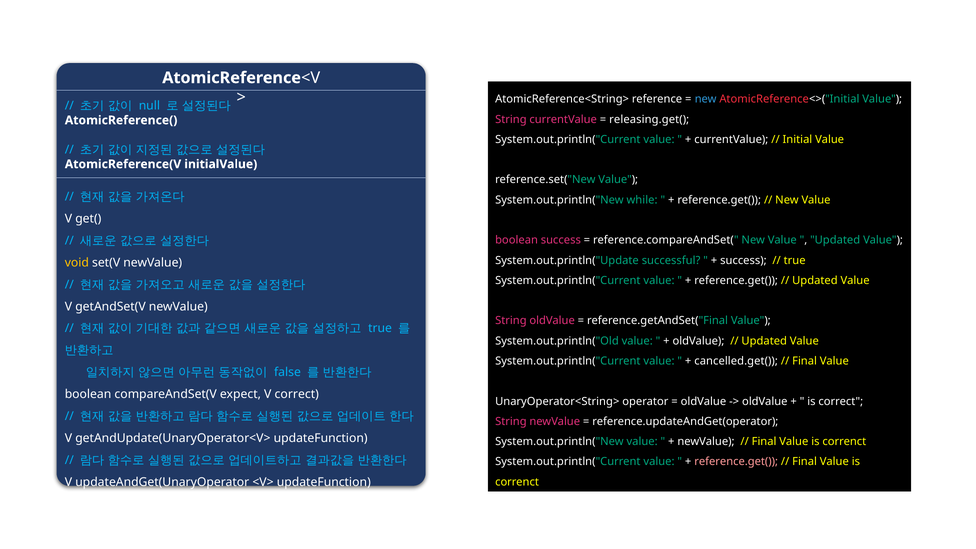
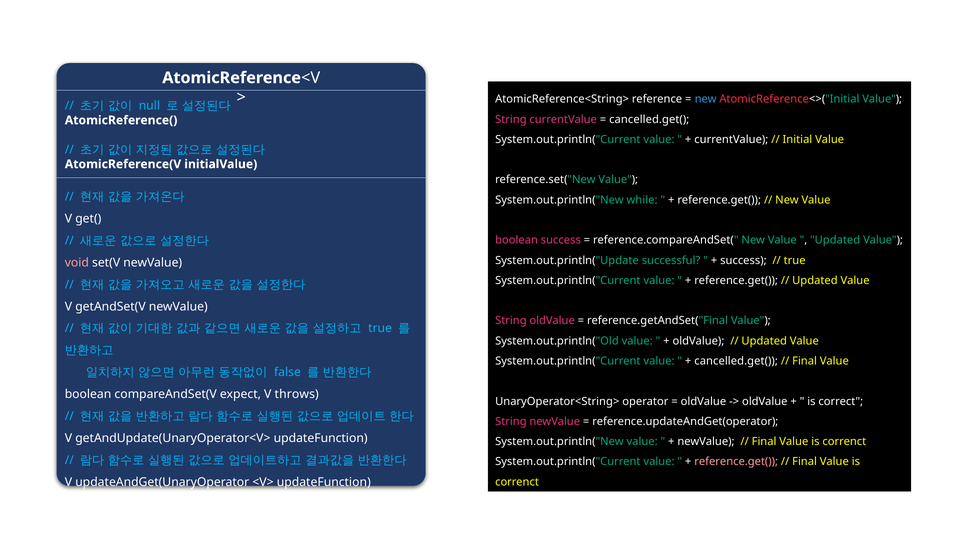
releasing.get( at (649, 119): releasing.get( -> cancelled.get(
void colour: yellow -> pink
V correct: correct -> throws
